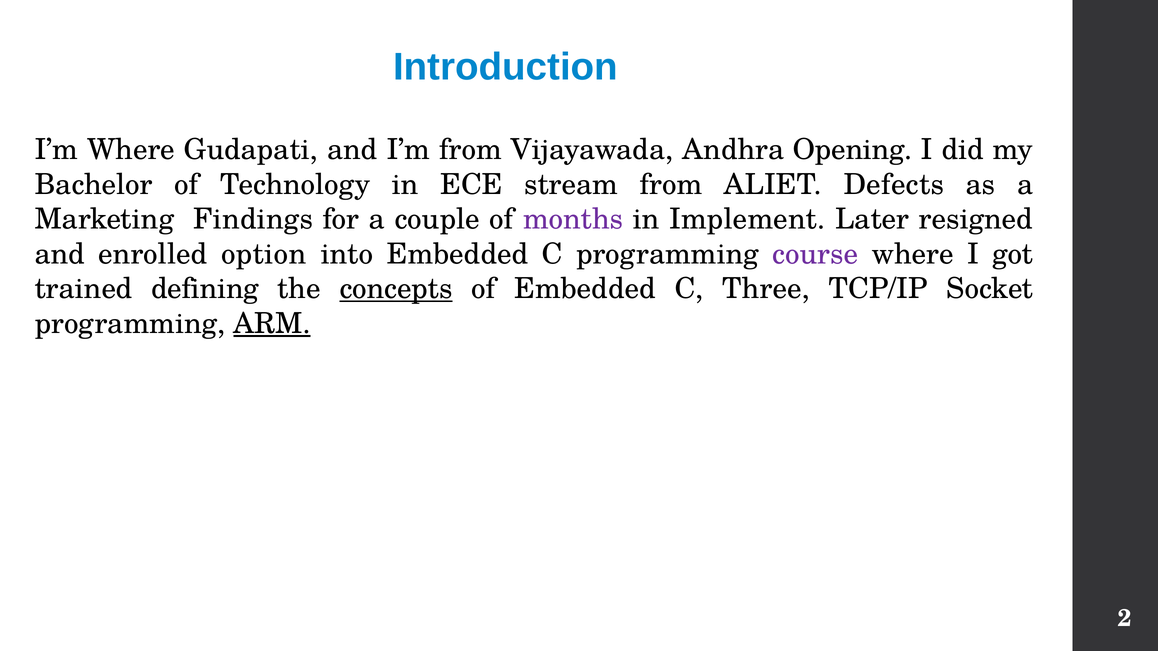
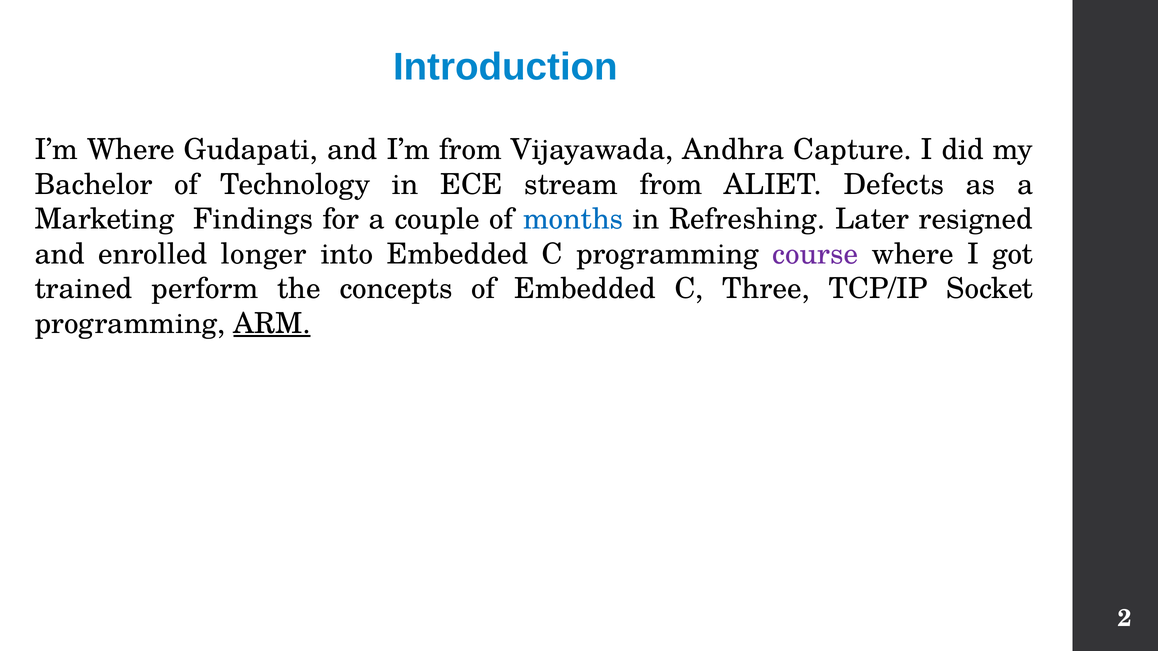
Opening: Opening -> Capture
months colour: purple -> blue
Implement: Implement -> Refreshing
option: option -> longer
defining: defining -> perform
concepts underline: present -> none
